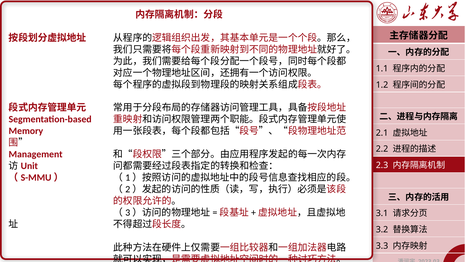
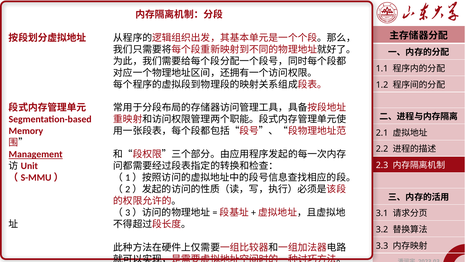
Management underline: none -> present
